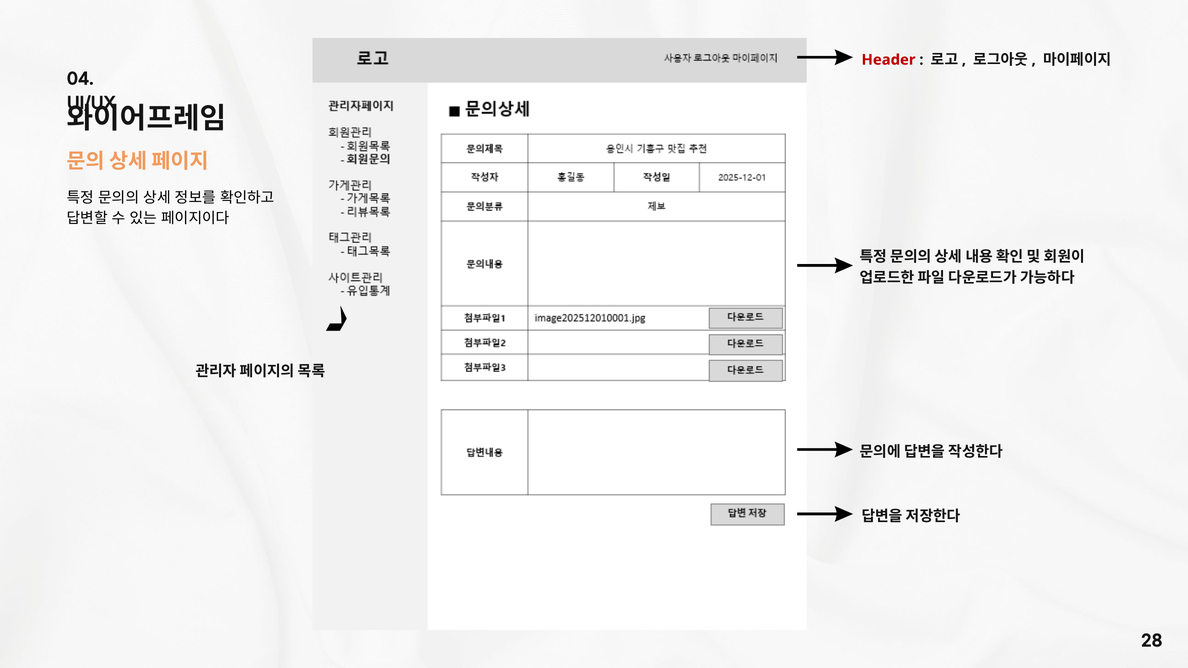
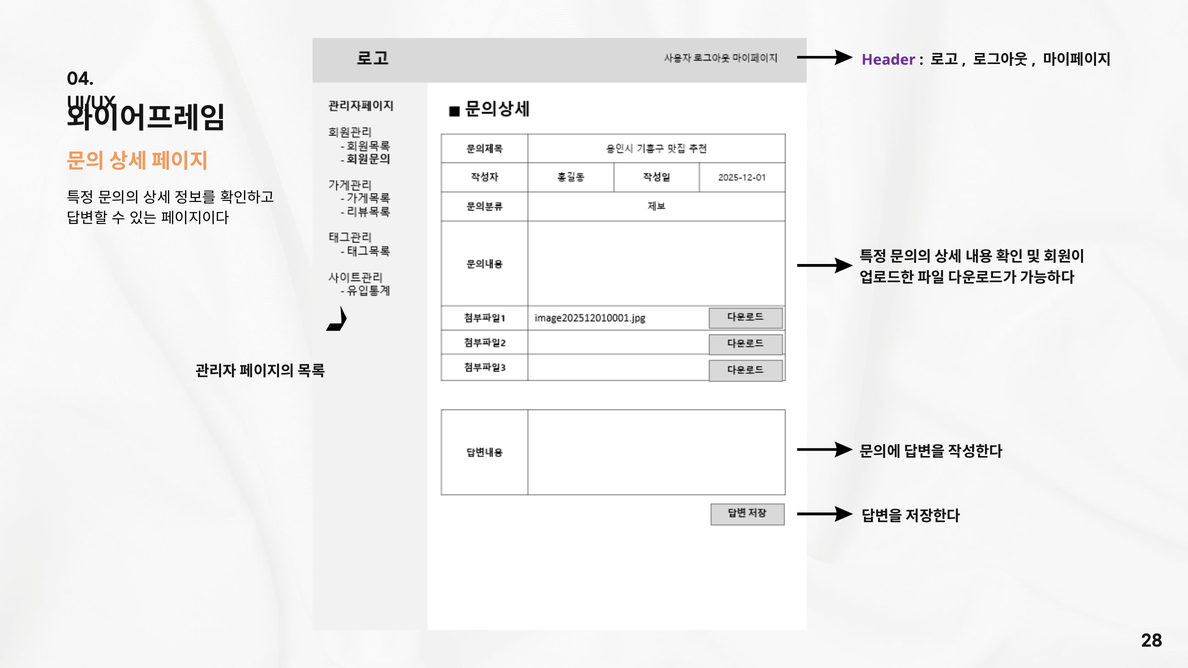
Header colour: red -> purple
